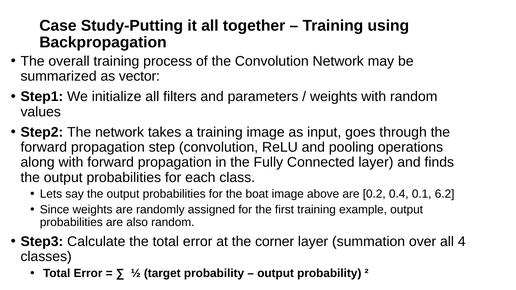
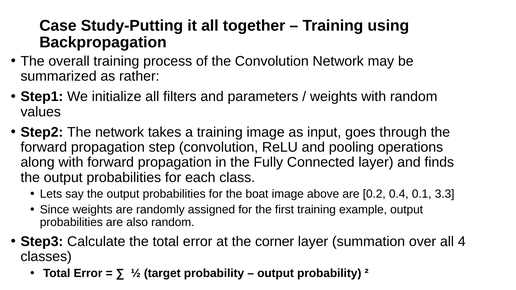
vector: vector -> rather
6.2: 6.2 -> 3.3
